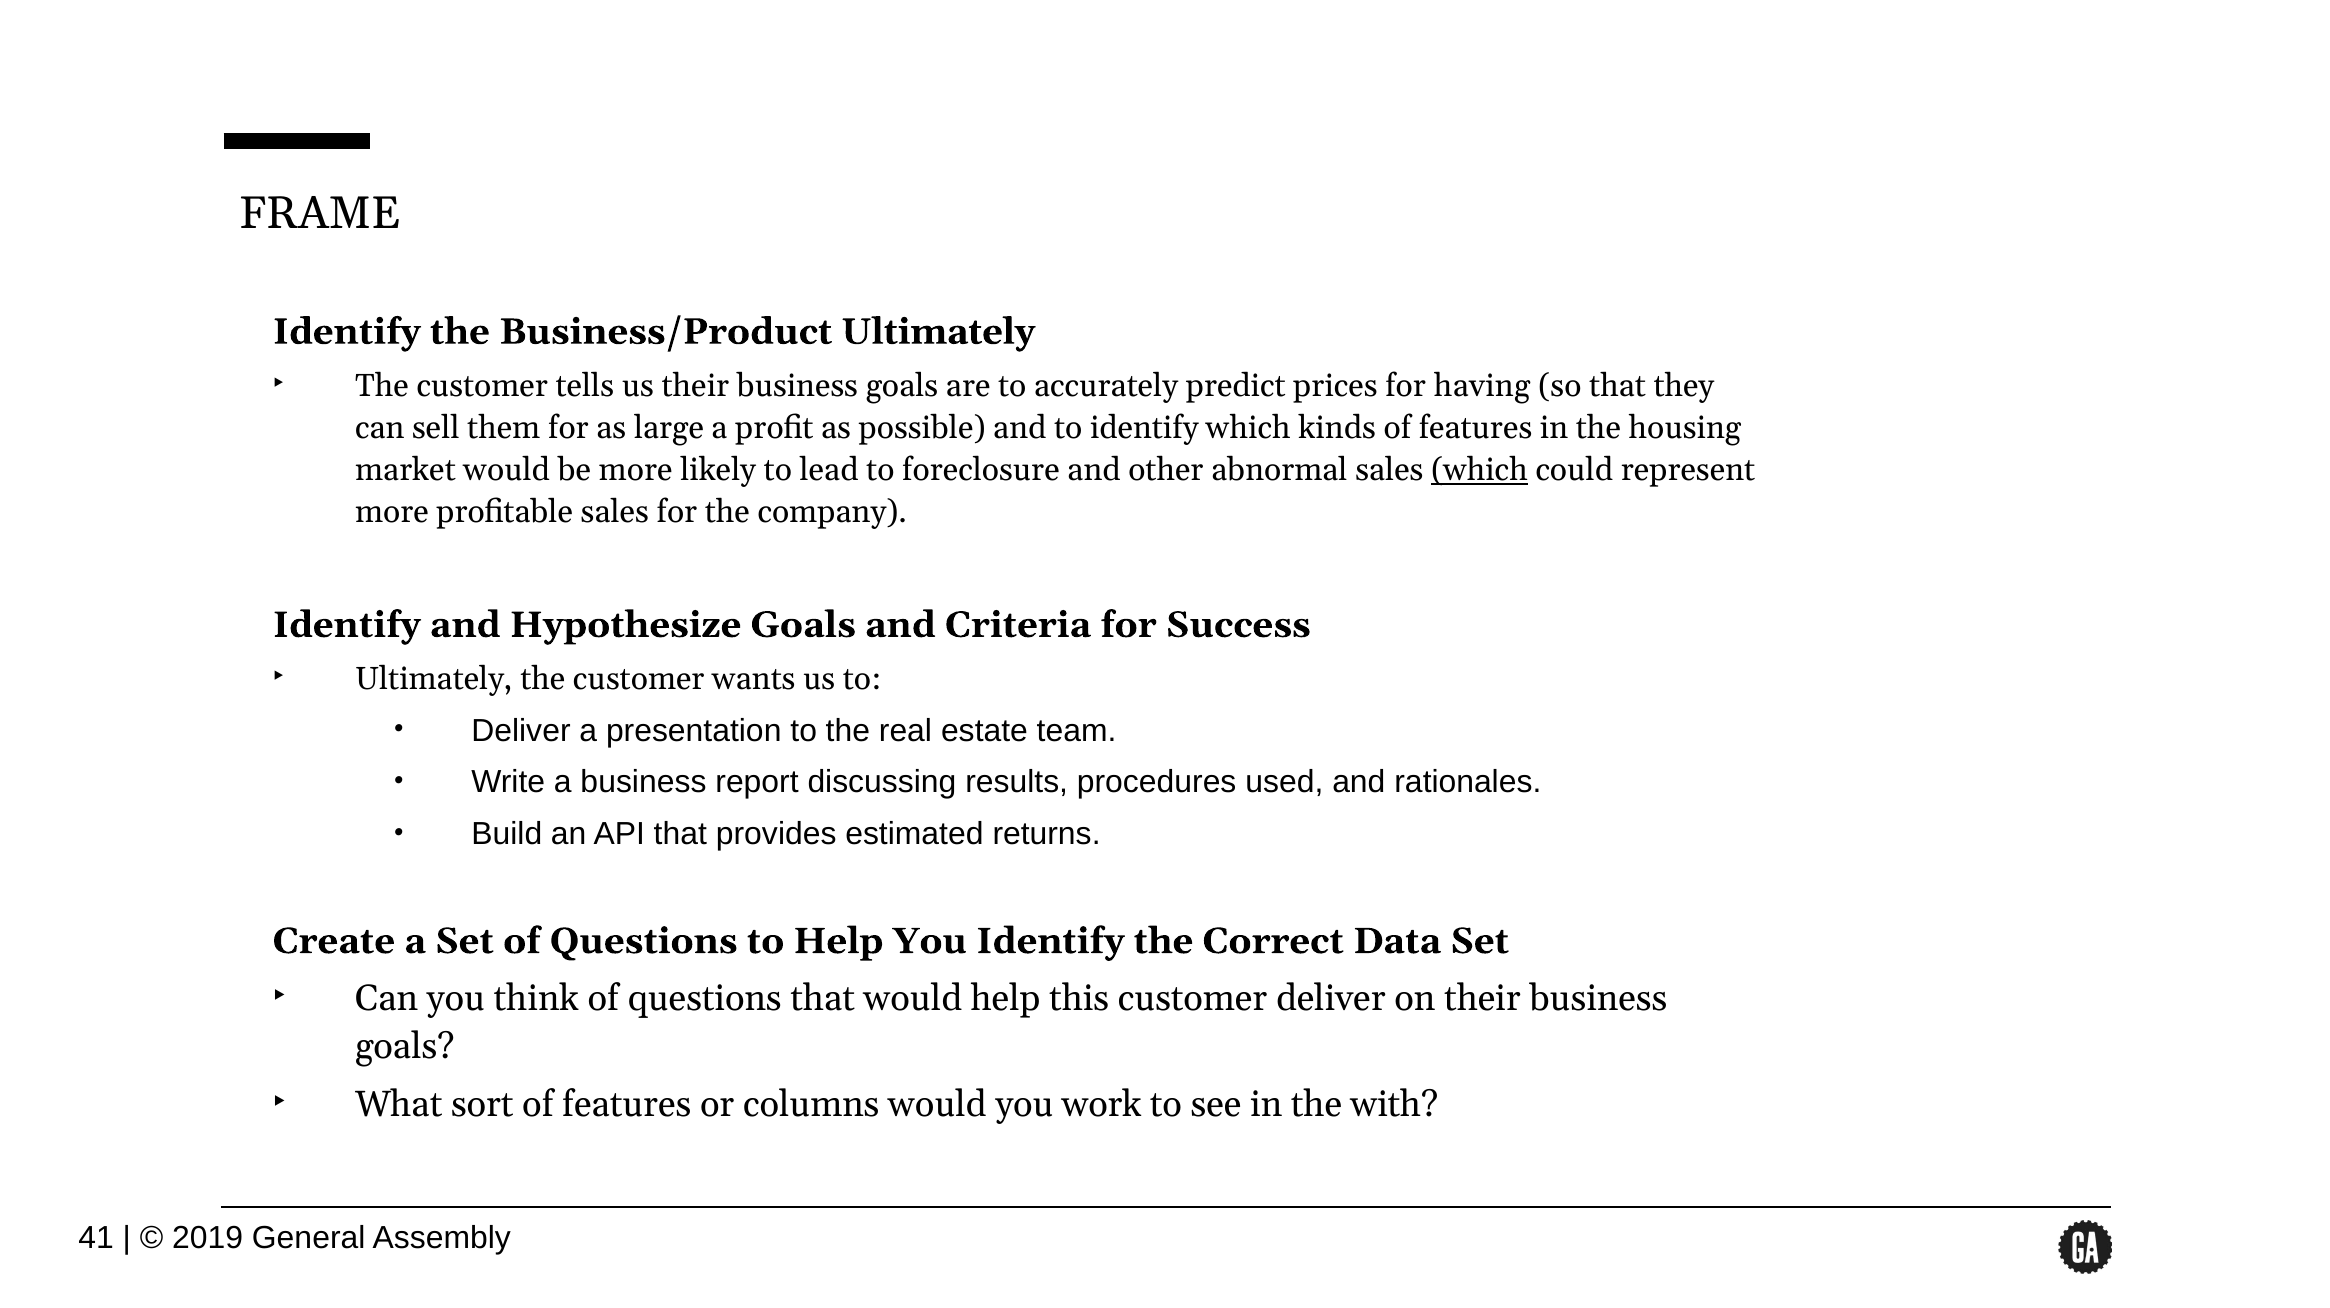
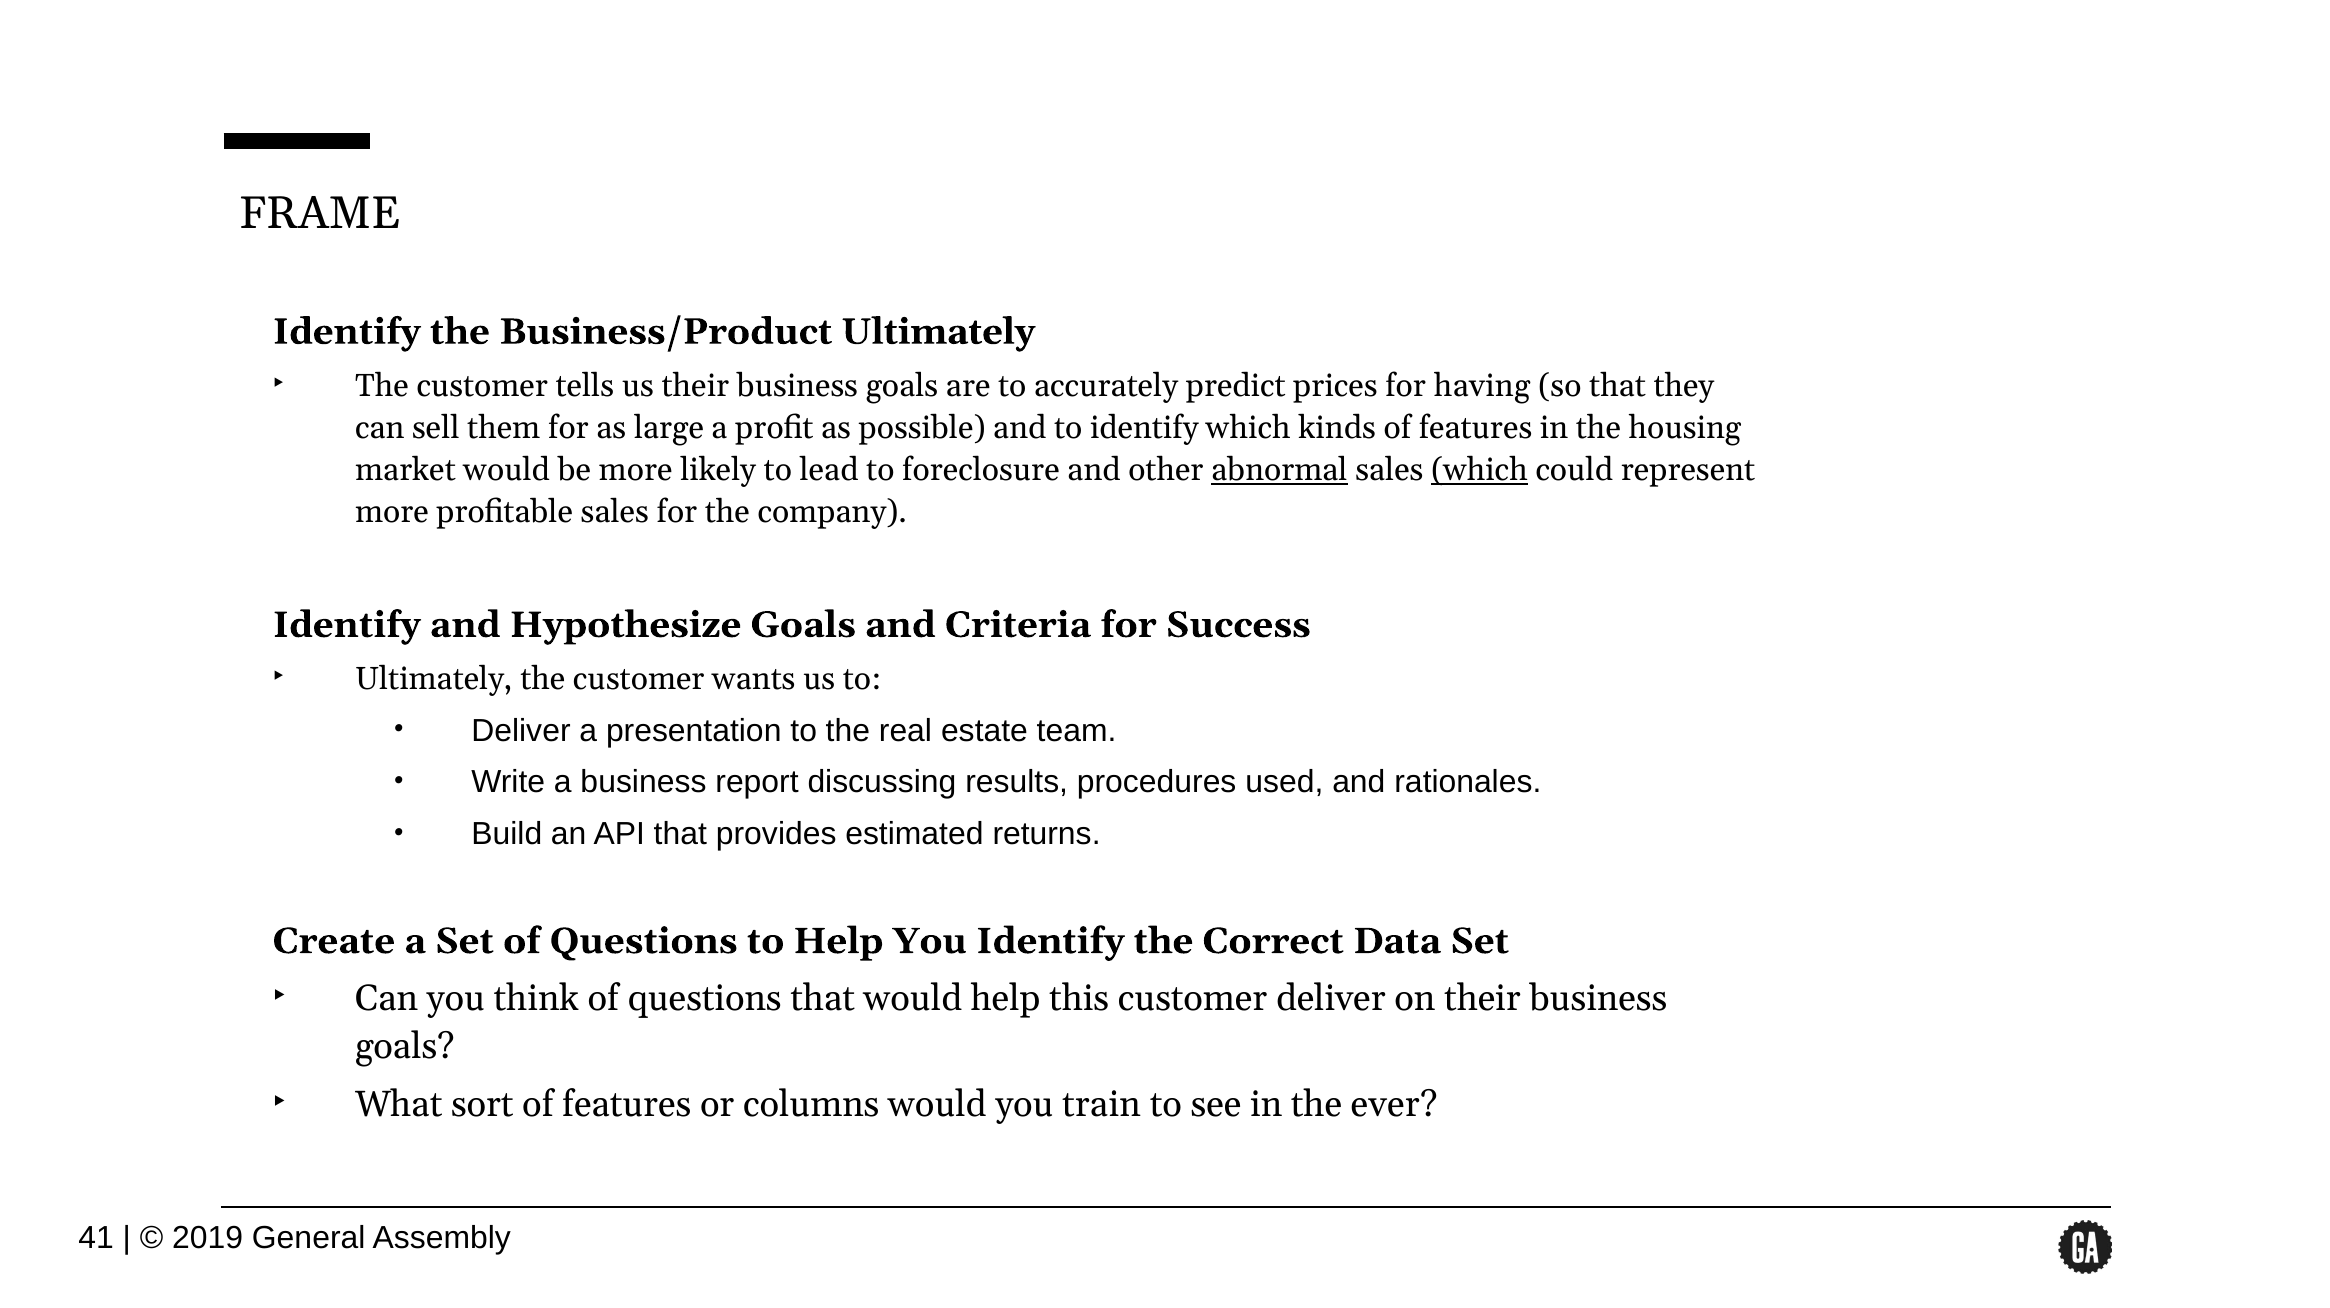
abnormal underline: none -> present
work: work -> train
with: with -> ever
